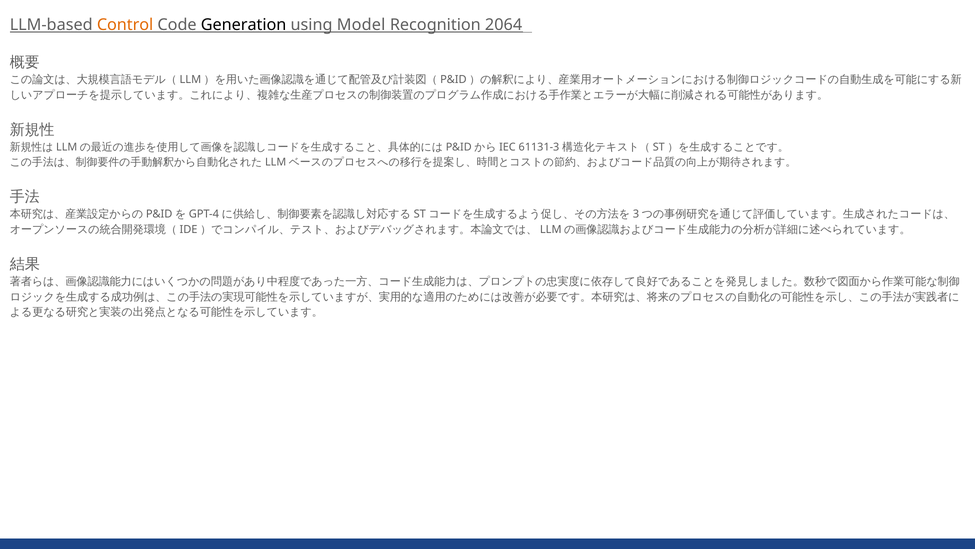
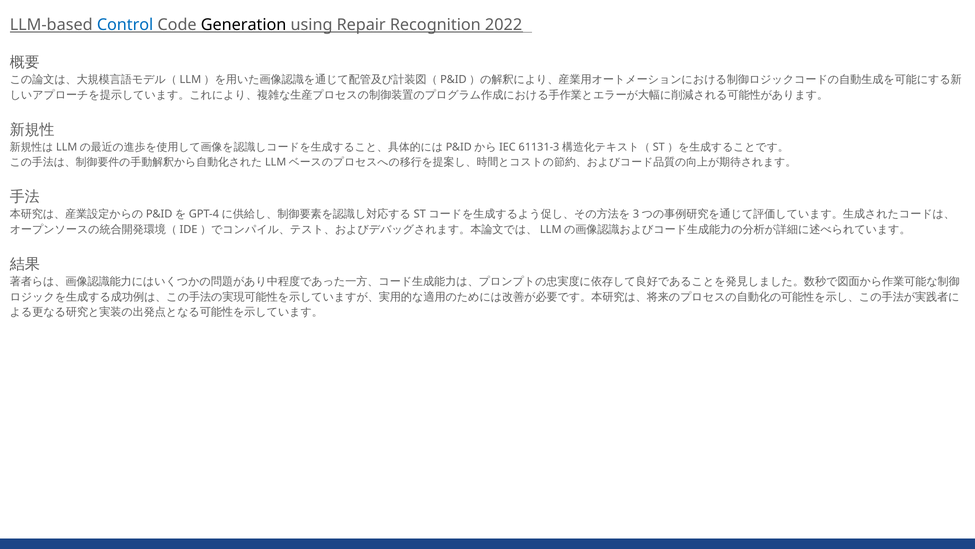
Control colour: orange -> blue
Model: Model -> Repair
2064: 2064 -> 2022
